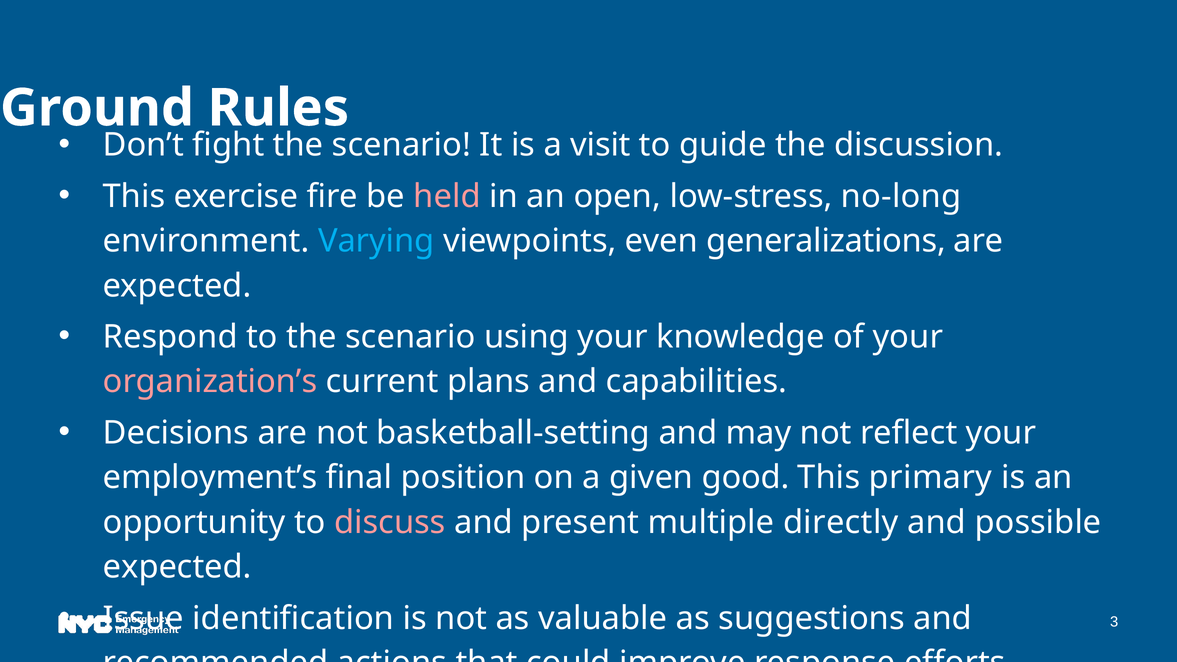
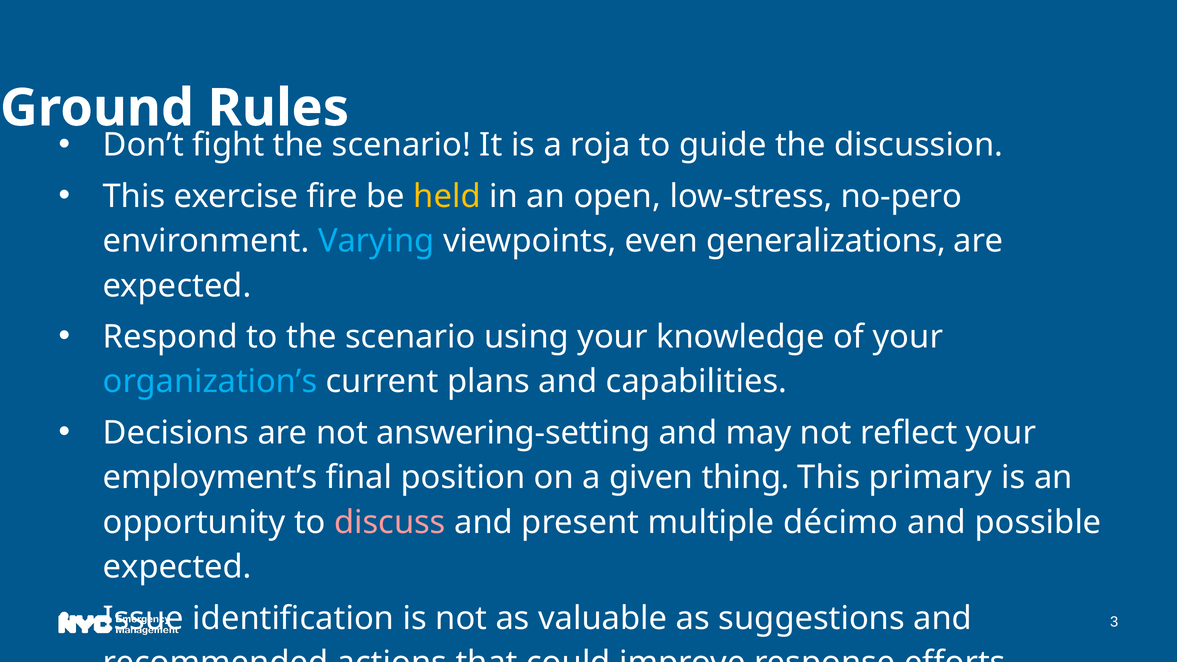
visit: visit -> roja
held colour: pink -> yellow
no-long: no-long -> no-pero
organization’s colour: pink -> light blue
basketball-setting: basketball-setting -> answering-setting
good: good -> thing
directly: directly -> décimo
